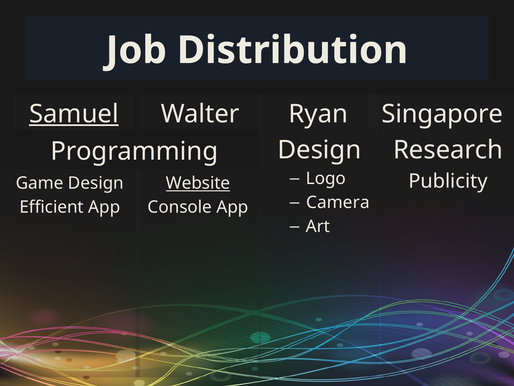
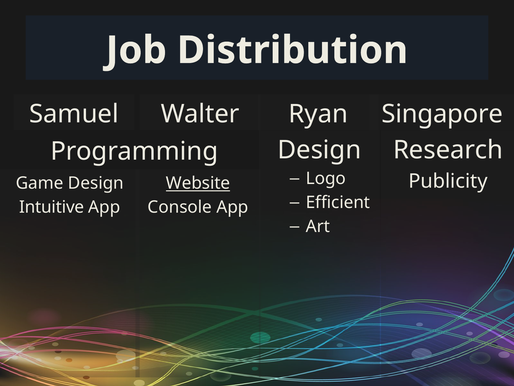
Samuel underline: present -> none
Camera: Camera -> Efficient
Efficient: Efficient -> Intuitive
